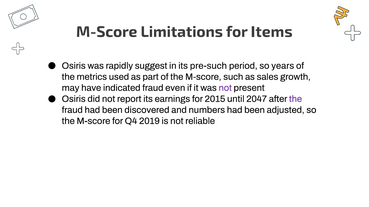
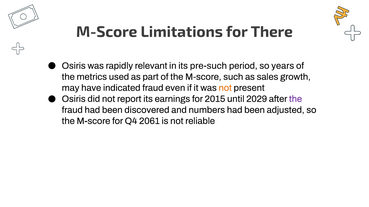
Items: Items -> There
suggest: suggest -> relevant
not at (225, 88) colour: purple -> orange
2047: 2047 -> 2029
2019: 2019 -> 2061
